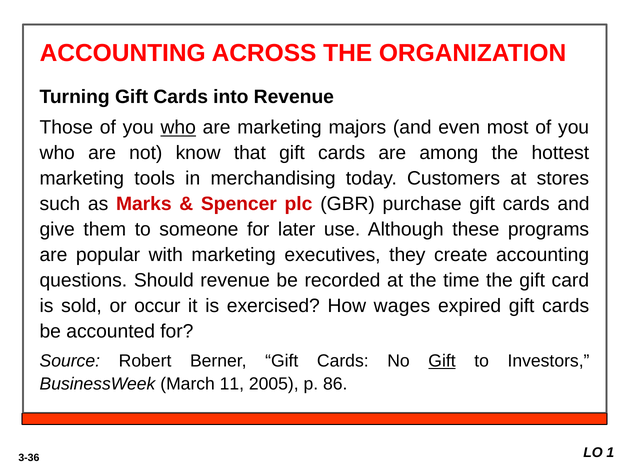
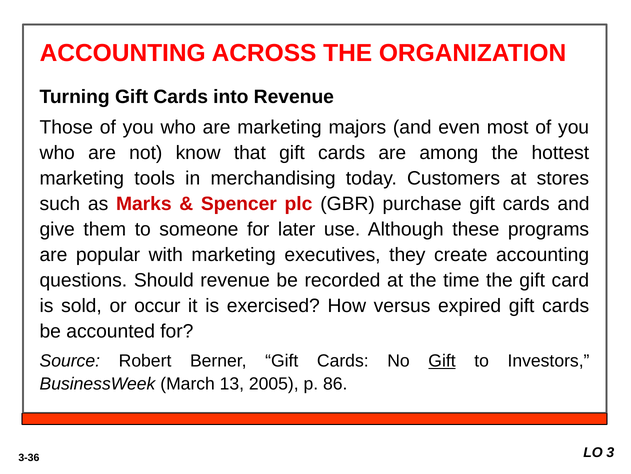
who at (178, 127) underline: present -> none
wages: wages -> versus
11: 11 -> 13
1: 1 -> 3
